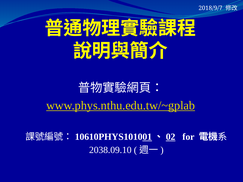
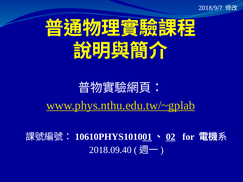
2038.09.10: 2038.09.10 -> 2018.09.40
